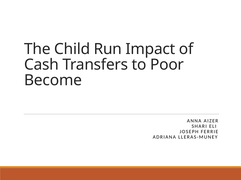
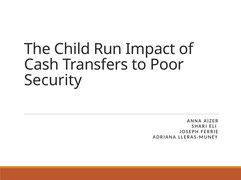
Become: Become -> Security
